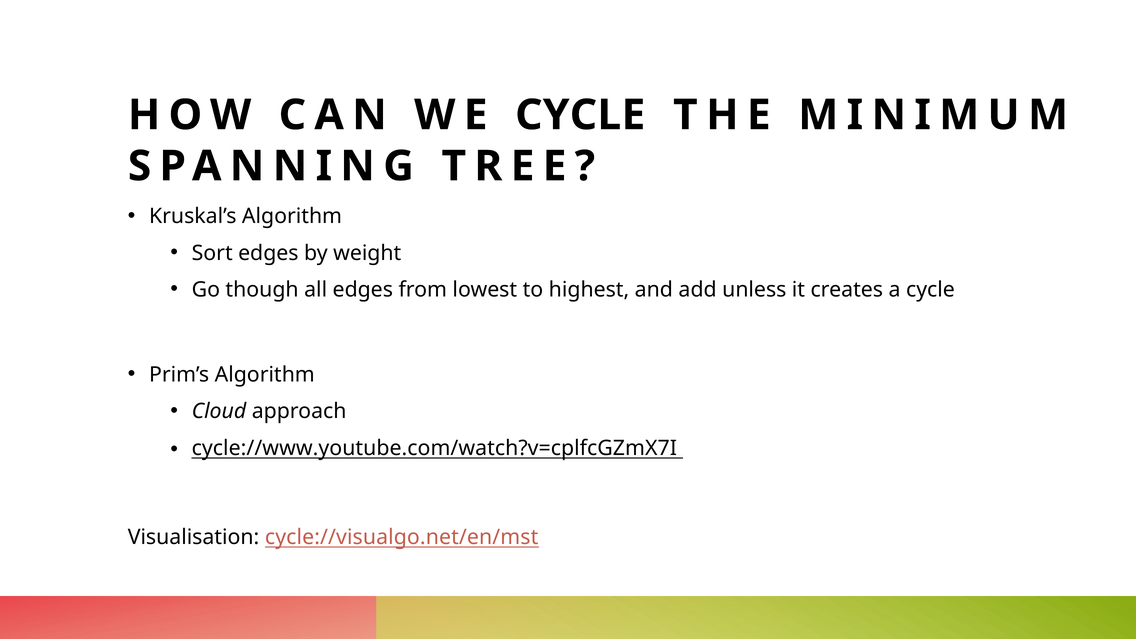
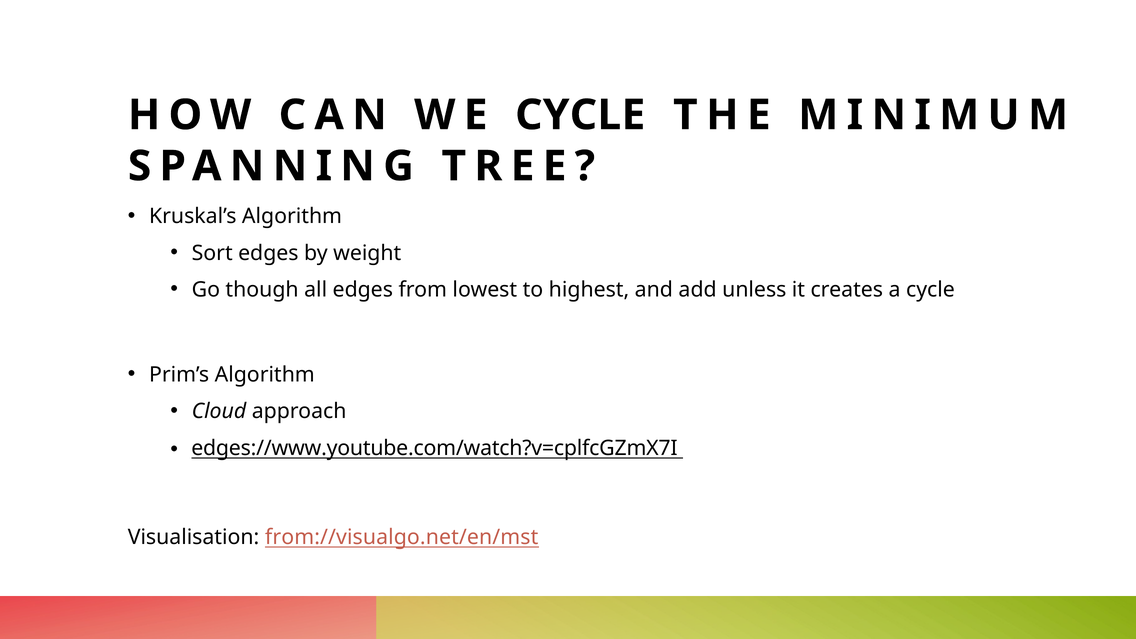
cycle://www.youtube.com/watch?v=cplfcGZmX7I: cycle://www.youtube.com/watch?v=cplfcGZmX7I -> edges://www.youtube.com/watch?v=cplfcGZmX7I
cycle://visualgo.net/en/mst: cycle://visualgo.net/en/mst -> from://visualgo.net/en/mst
